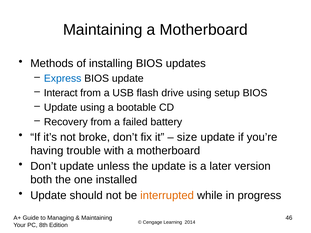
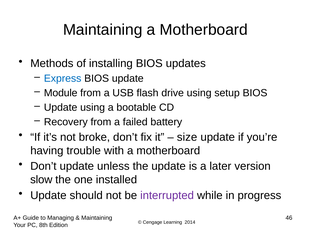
Interact: Interact -> Module
both: both -> slow
interrupted colour: orange -> purple
